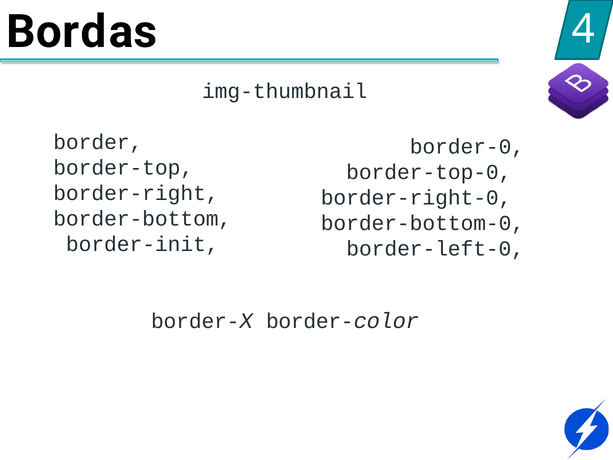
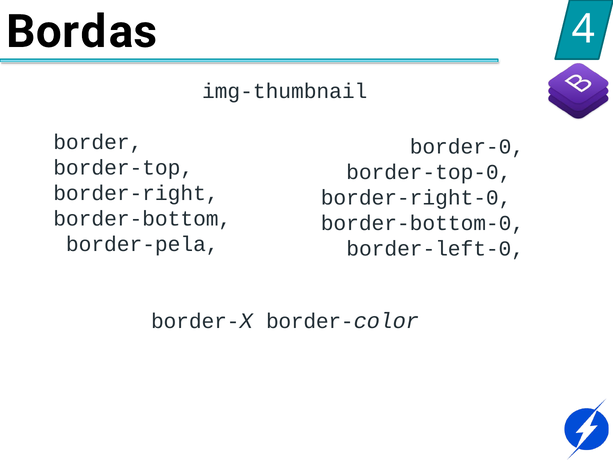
border-init: border-init -> border-pela
